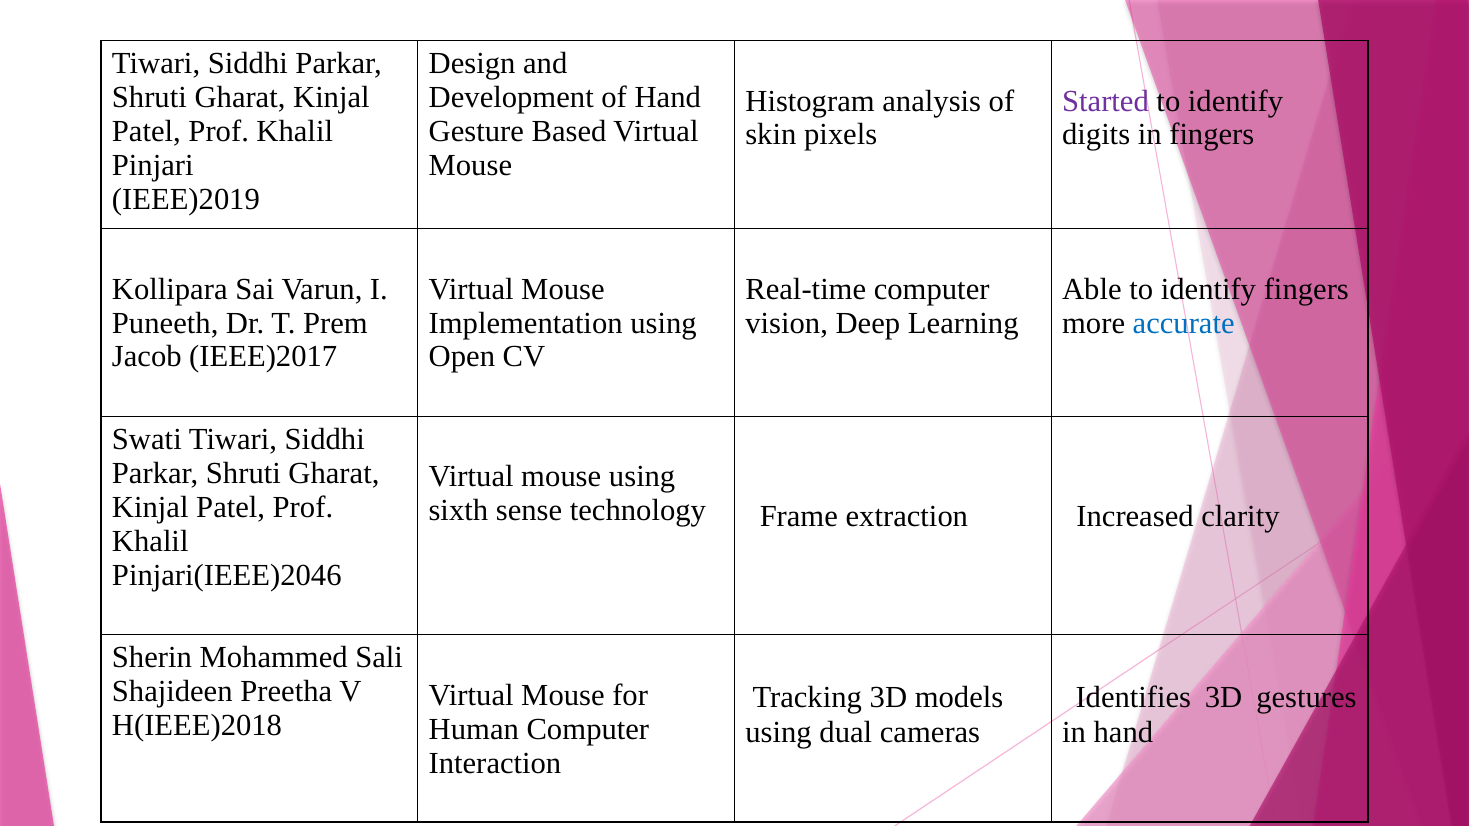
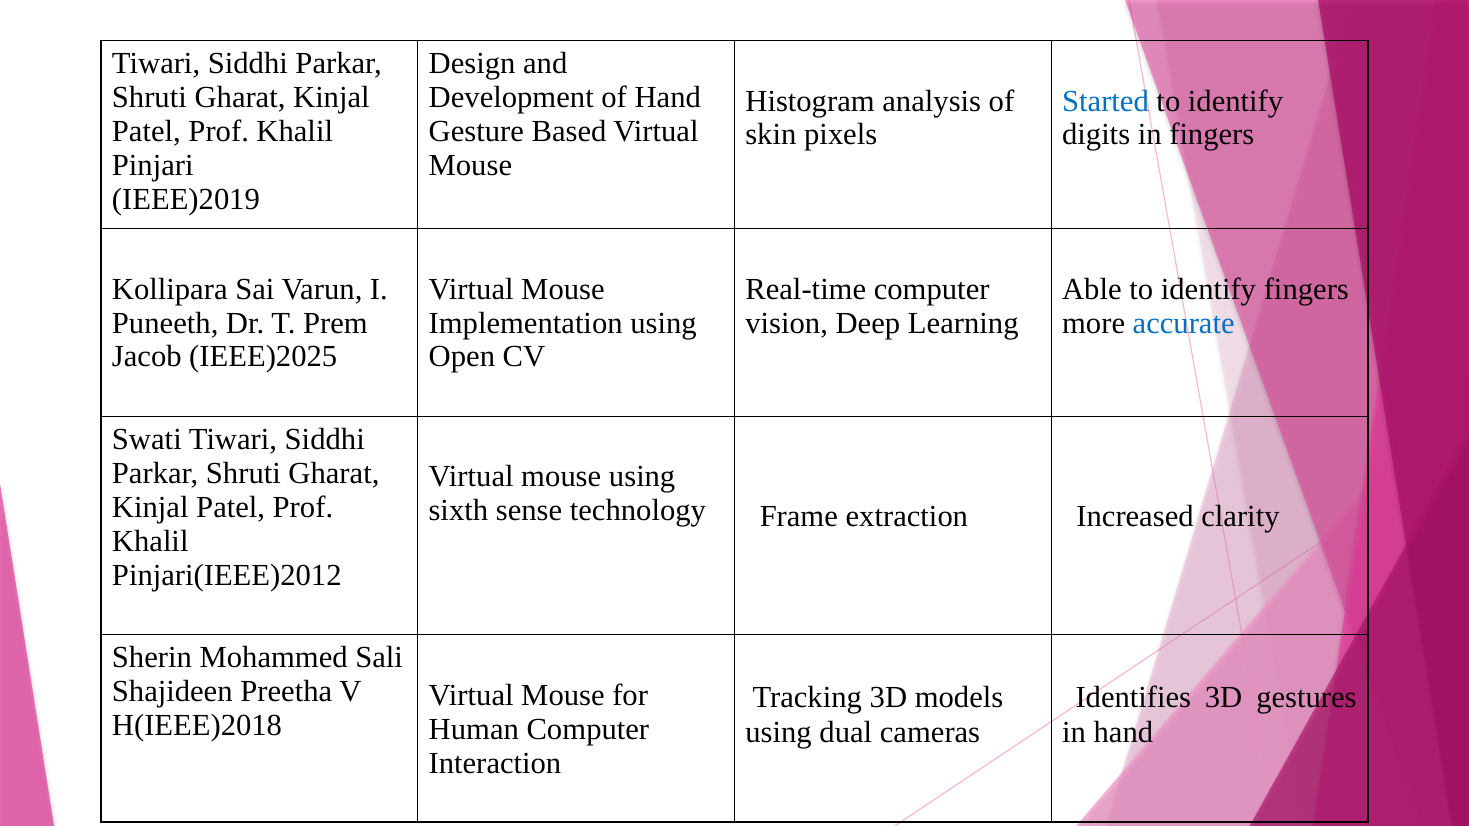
Started colour: purple -> blue
IEEE)2017: IEEE)2017 -> IEEE)2025
Pinjari(IEEE)2046: Pinjari(IEEE)2046 -> Pinjari(IEEE)2012
